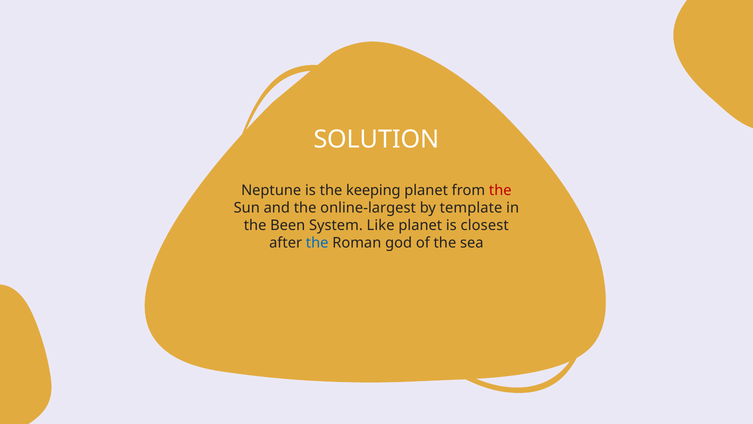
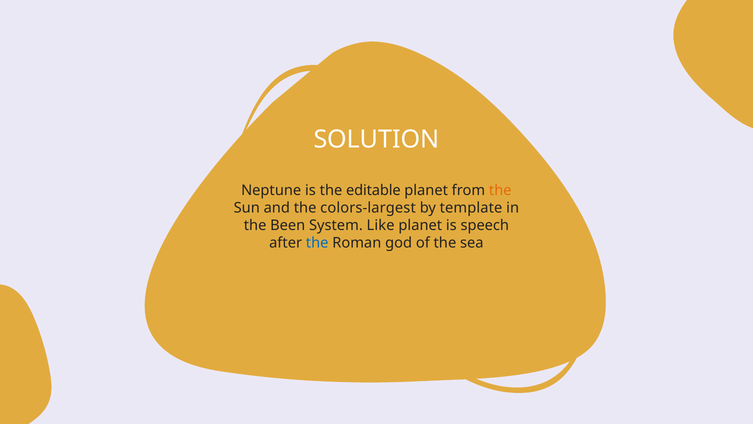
keeping: keeping -> editable
the at (500, 190) colour: red -> orange
online-largest: online-largest -> colors-largest
closest: closest -> speech
